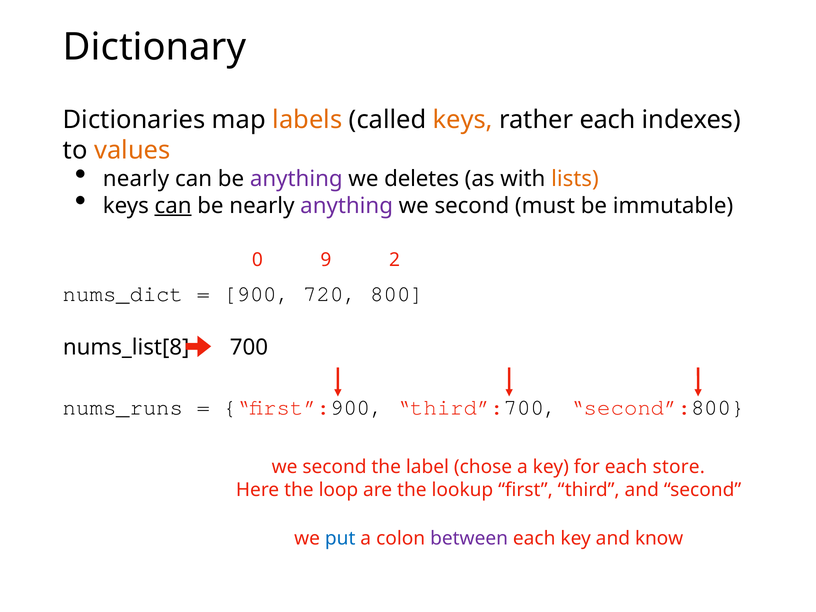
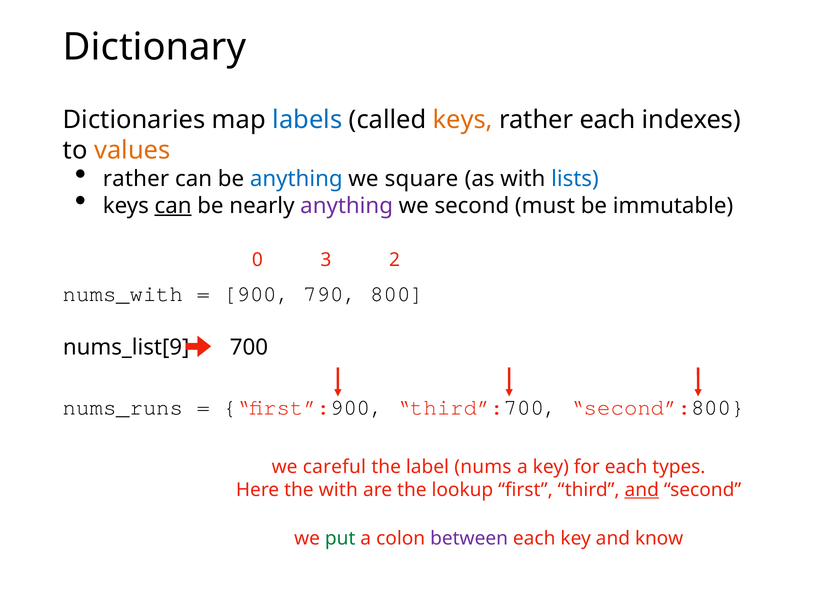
labels colour: orange -> blue
nearly at (136, 179): nearly -> rather
anything at (296, 179) colour: purple -> blue
deletes: deletes -> square
lists colour: orange -> blue
9: 9 -> 3
nums_dict: nums_dict -> nums_with
720: 720 -> 790
nums_list[8: nums_list[8 -> nums_list[9
second at (335, 467): second -> careful
chose: chose -> nums
store: store -> types
the loop: loop -> with
and at (642, 490) underline: none -> present
put colour: blue -> green
